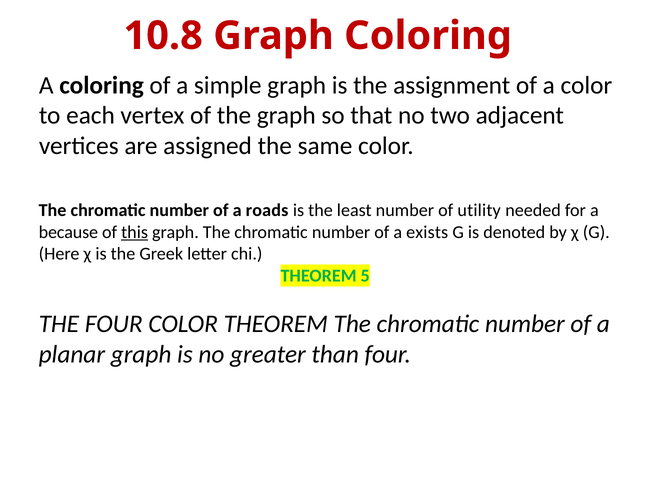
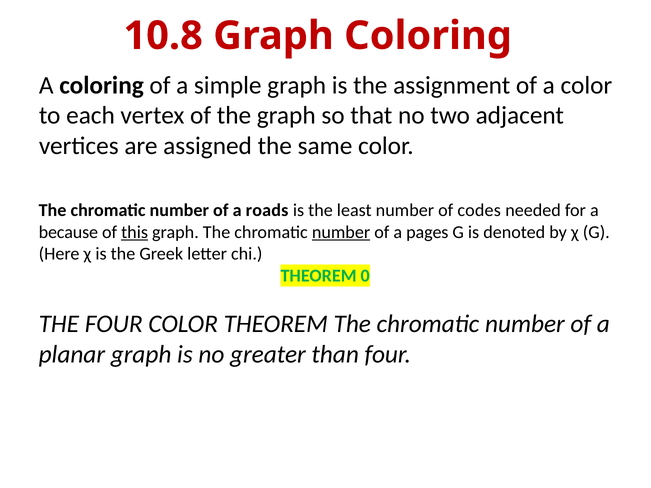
utility: utility -> codes
number at (341, 232) underline: none -> present
exists: exists -> pages
5: 5 -> 0
